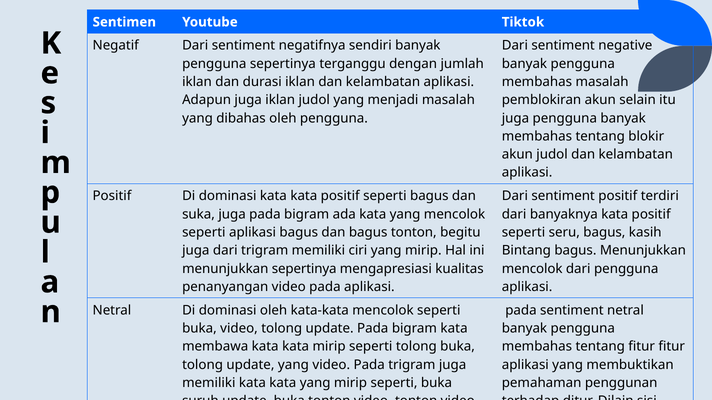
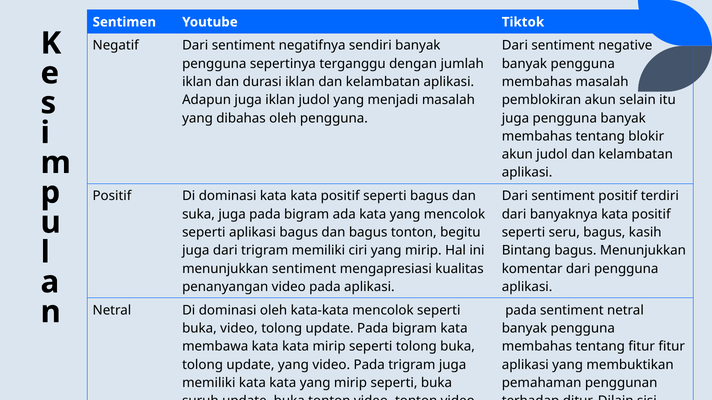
menunjukkan sepertinya: sepertinya -> sentiment
mencolok at (532, 269): mencolok -> komentar
